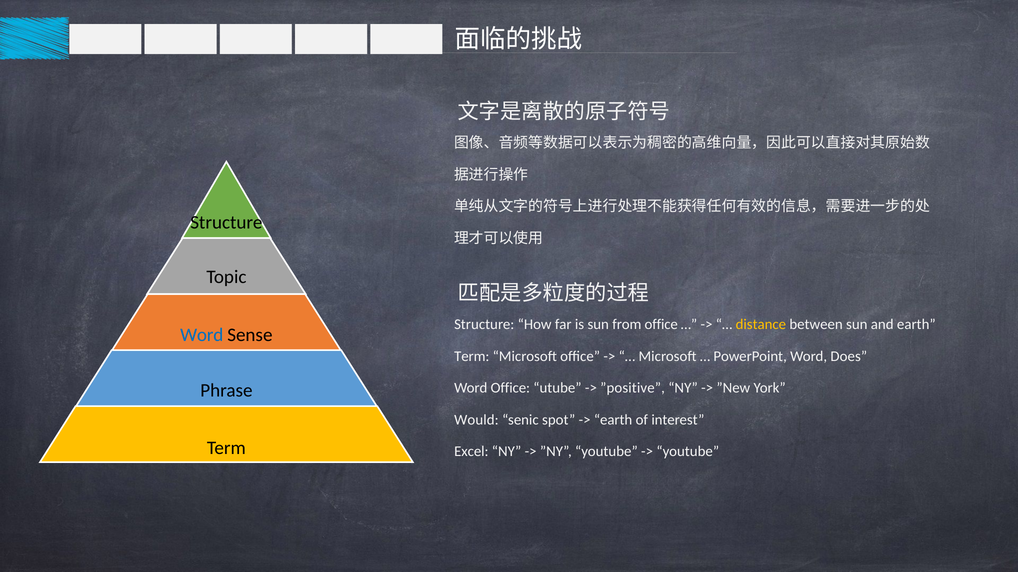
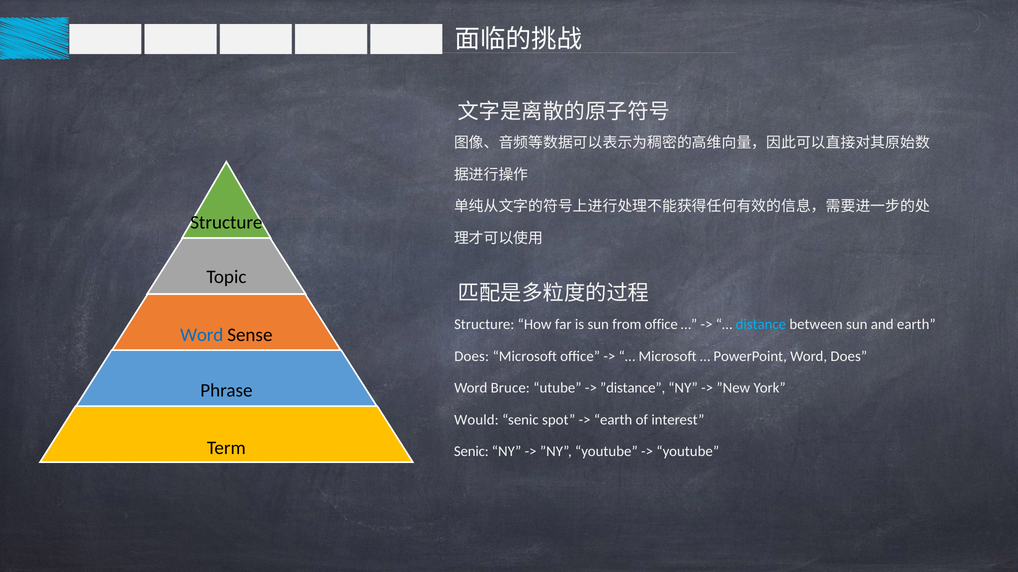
distance colour: yellow -> light blue
Term at (472, 357): Term -> Does
Word Office: Office -> Bruce
”positive: ”positive -> ”distance
Excel at (471, 452): Excel -> Senic
